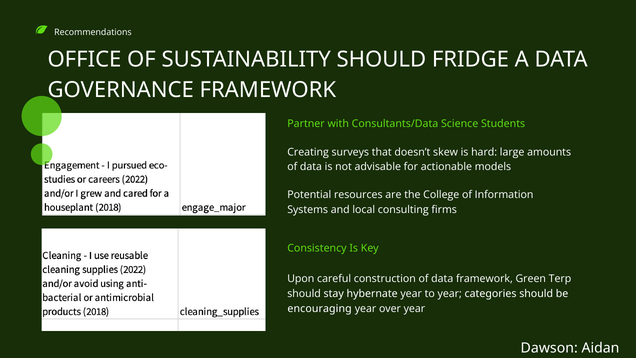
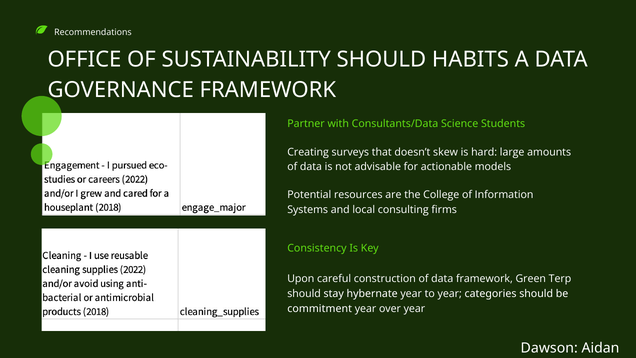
FRIDGE: FRIDGE -> HABITS
encouraging: encouraging -> commitment
